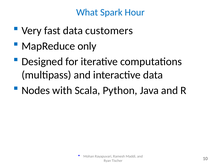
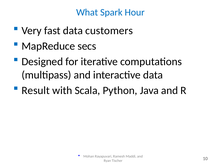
only: only -> secs
Nodes: Nodes -> Result
